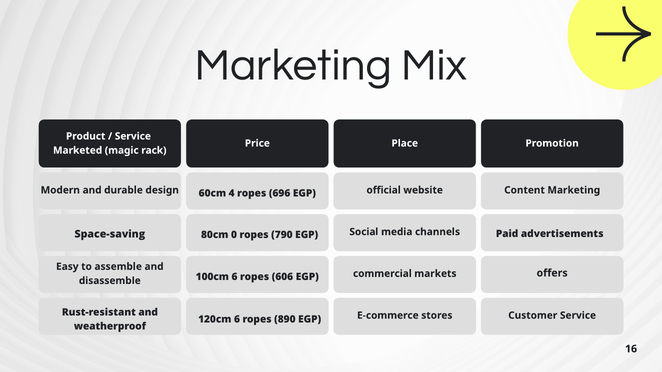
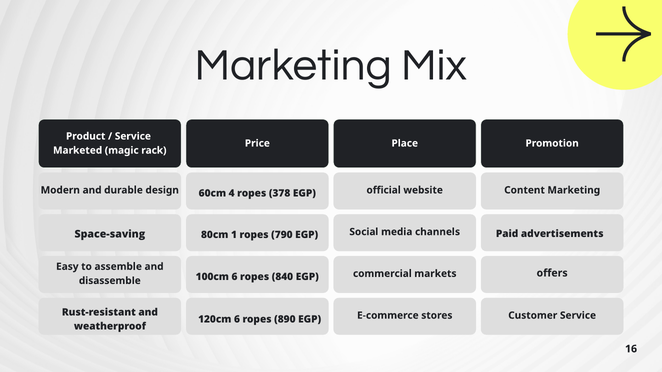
696: 696 -> 378
0: 0 -> 1
606: 606 -> 840
